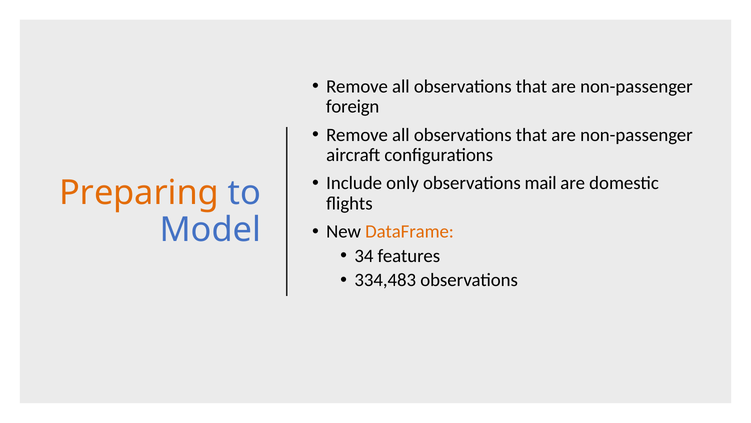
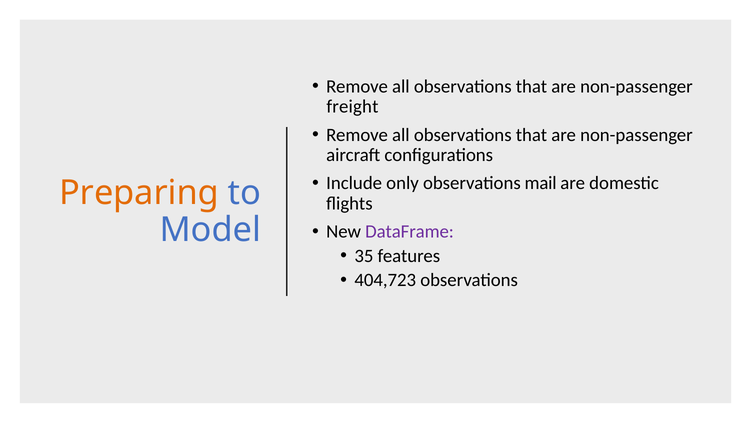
foreign: foreign -> freight
DataFrame colour: orange -> purple
34: 34 -> 35
334,483: 334,483 -> 404,723
